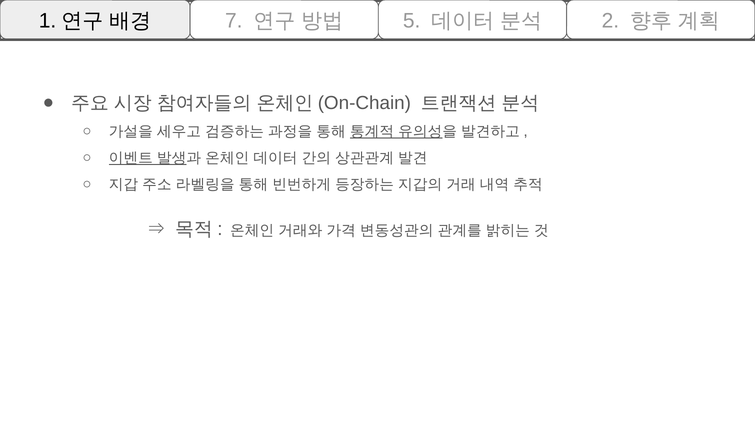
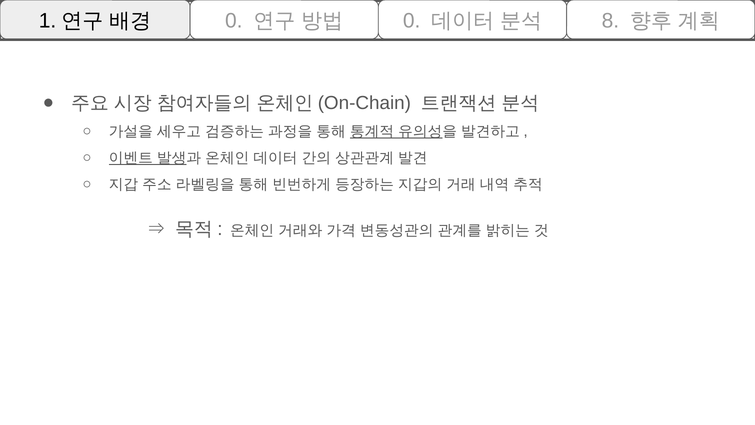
7 at (234, 21): 7 -> 0
5 at (412, 21): 5 -> 0
2: 2 -> 8
